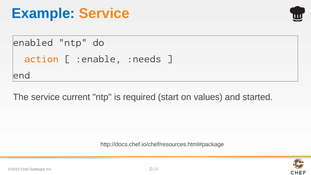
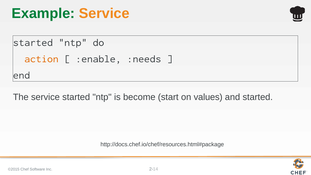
Example colour: blue -> green
enabled at (33, 42): enabled -> started
service current: current -> started
required: required -> become
